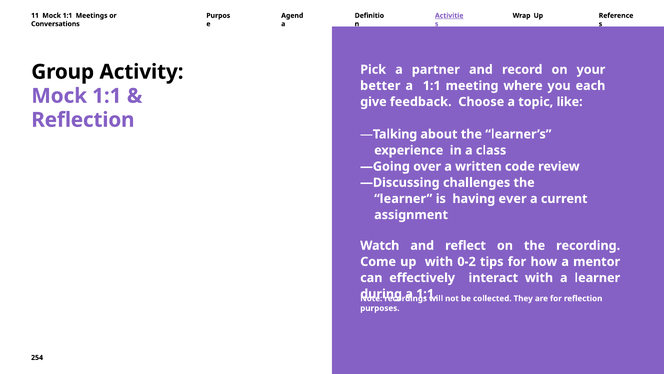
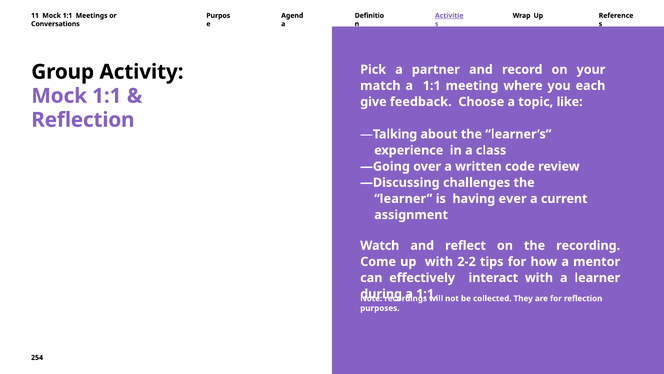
better: better -> match
0-2: 0-2 -> 2-2
